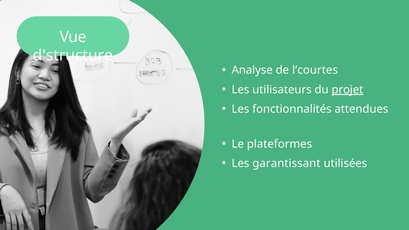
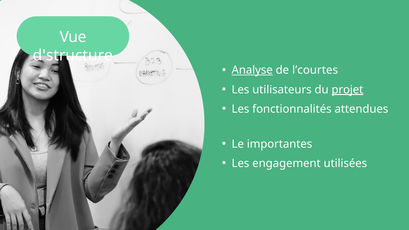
Analyse underline: none -> present
plateformes: plateformes -> importantes
garantissant: garantissant -> engagement
